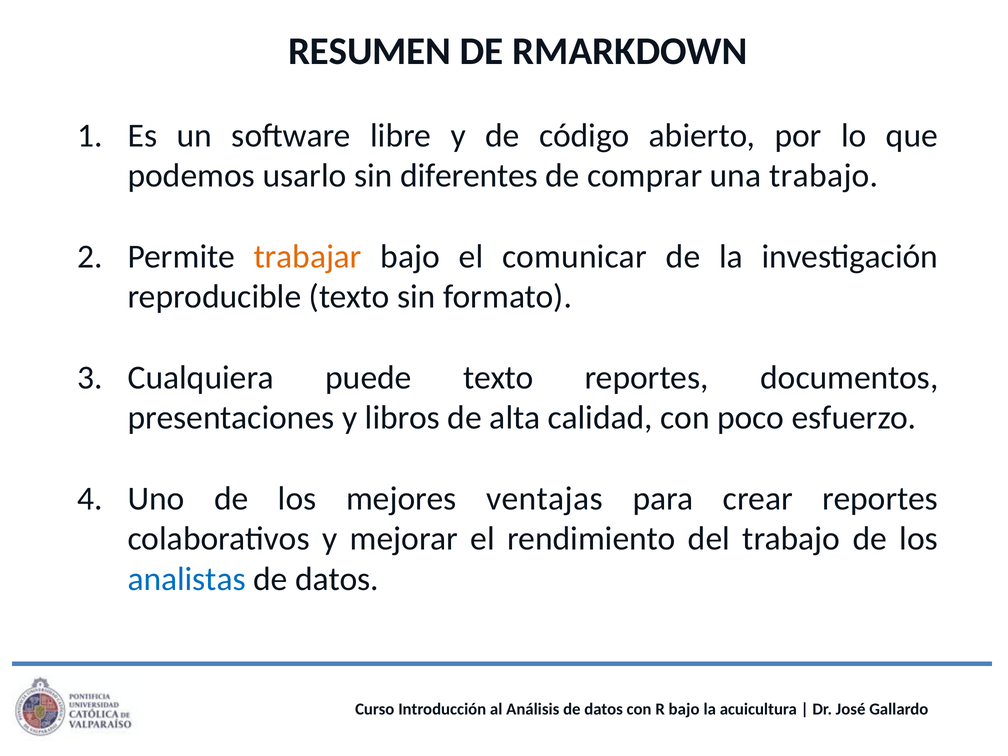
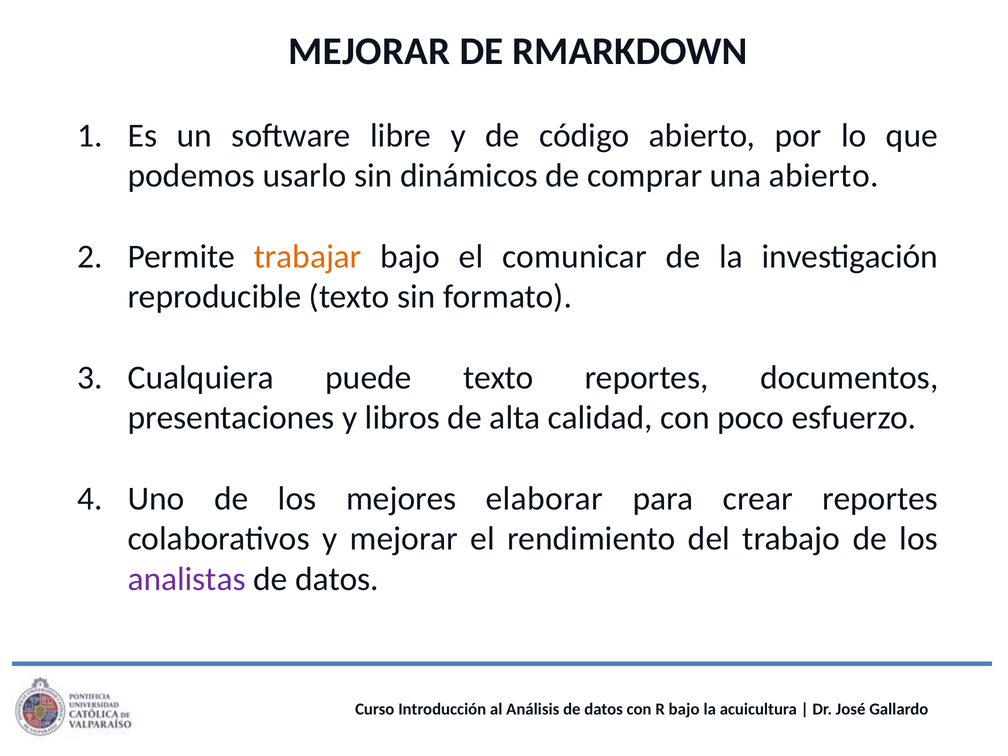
RESUMEN at (370, 51): RESUMEN -> MEJORAR
diferentes: diferentes -> dinámicos
una trabajo: trabajo -> abierto
ventajas: ventajas -> elaborar
analistas colour: blue -> purple
